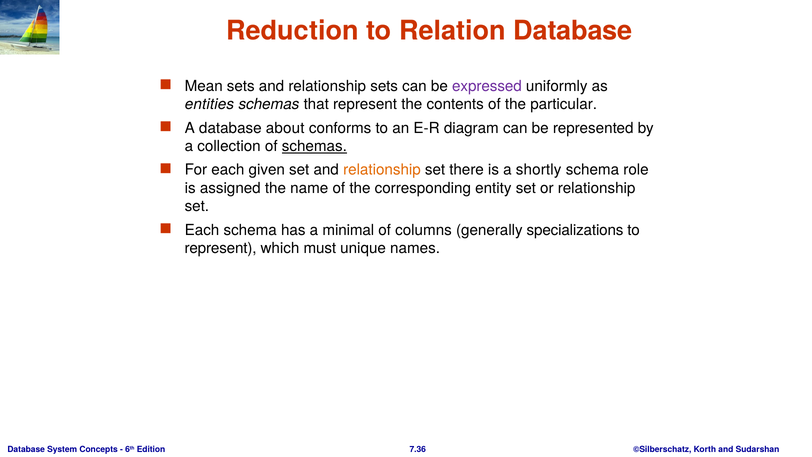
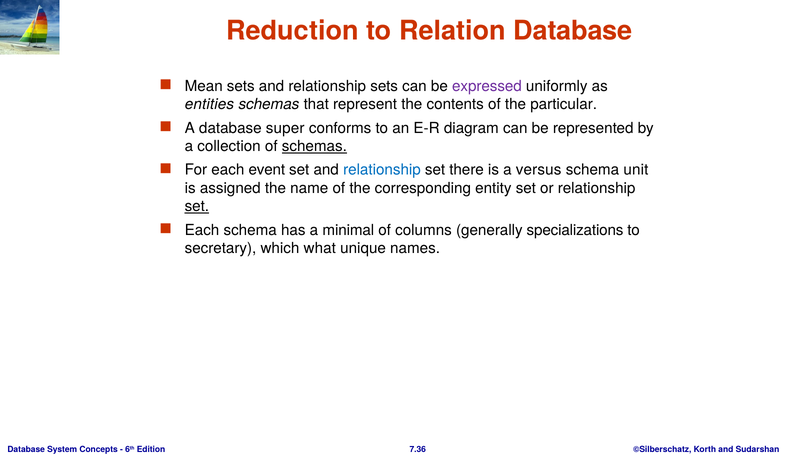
about: about -> super
given: given -> event
relationship at (382, 170) colour: orange -> blue
shortly: shortly -> versus
role: role -> unit
set at (197, 206) underline: none -> present
represent at (221, 248): represent -> secretary
must: must -> what
